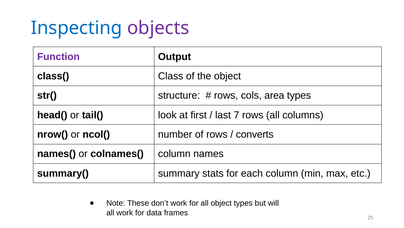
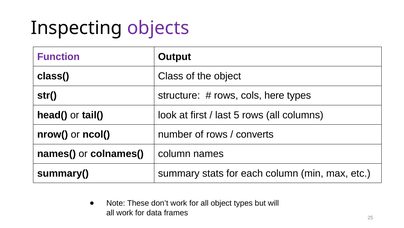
Inspecting colour: blue -> black
area: area -> here
7: 7 -> 5
